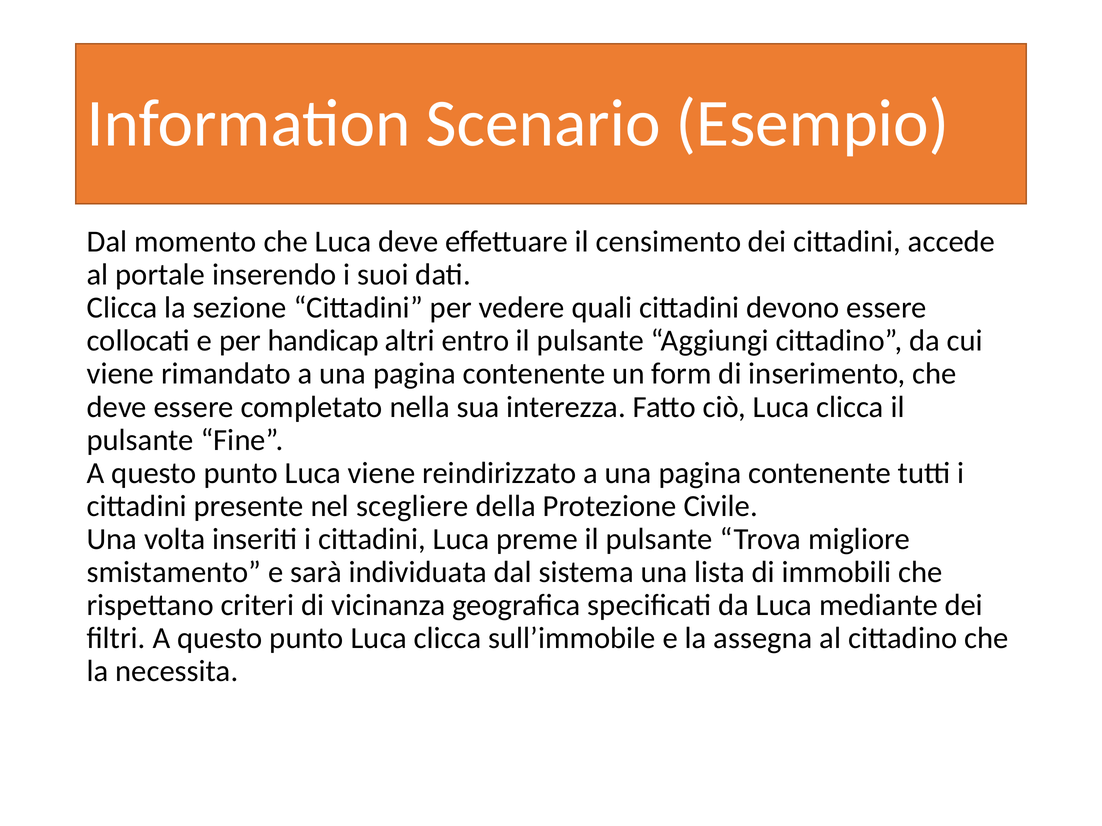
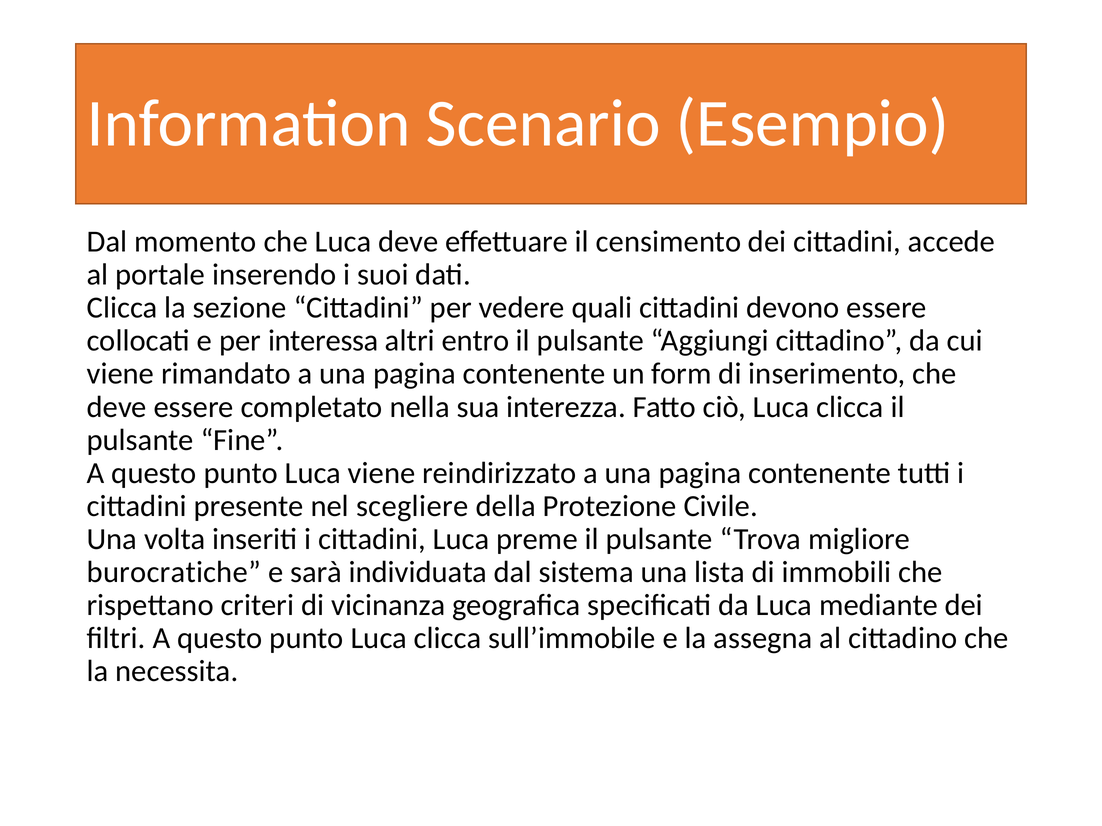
handicap: handicap -> interessa
smistamento: smistamento -> burocratiche
